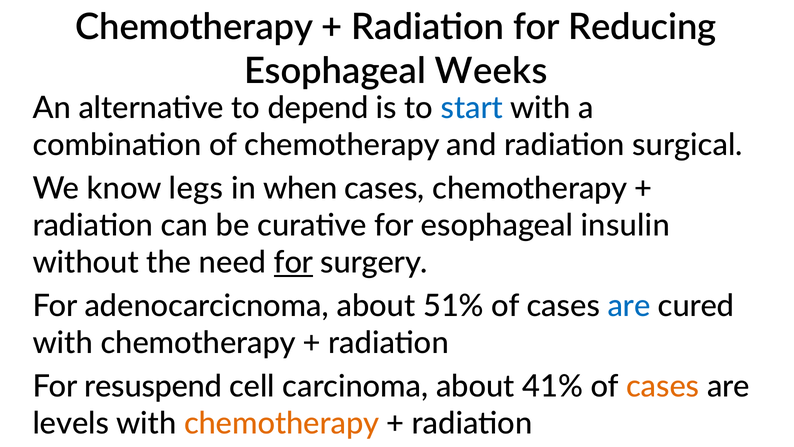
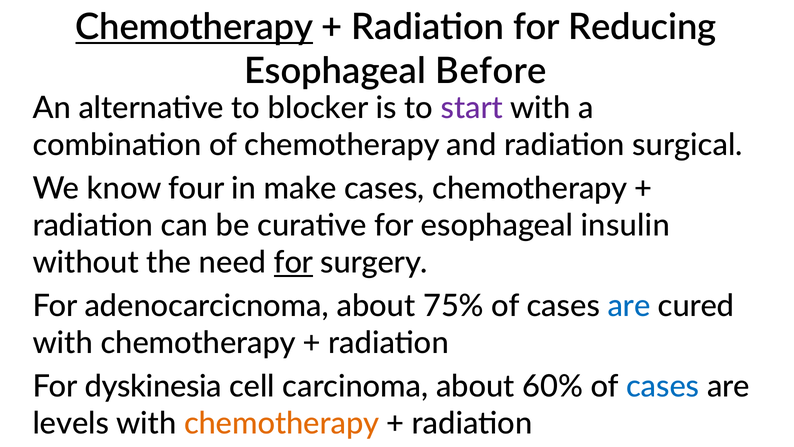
Chemotherapy at (194, 27) underline: none -> present
Weeks: Weeks -> Before
depend: depend -> blocker
start colour: blue -> purple
legs: legs -> four
when: when -> make
51%: 51% -> 75%
resuspend: resuspend -> dyskinesia
41%: 41% -> 60%
cases at (663, 386) colour: orange -> blue
